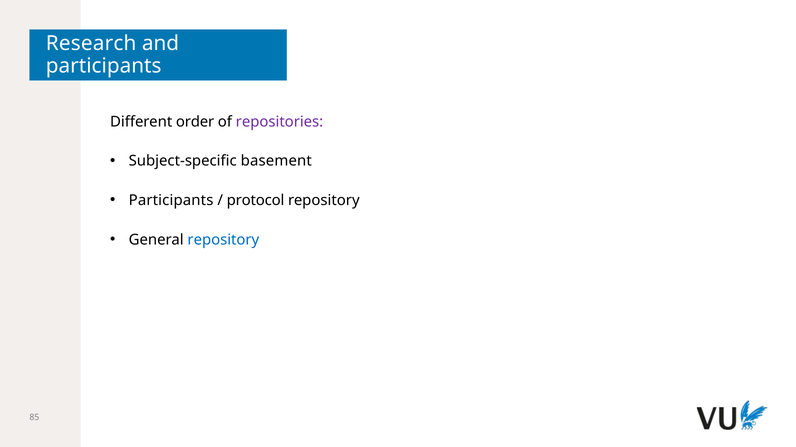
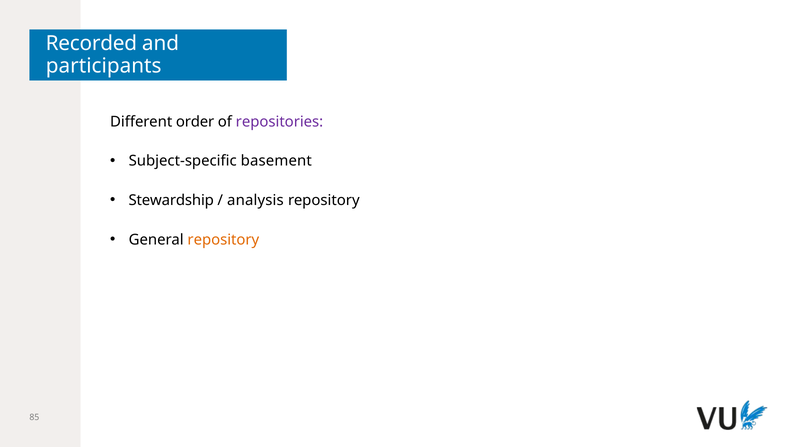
Research: Research -> Recorded
Participants at (171, 201): Participants -> Stewardship
protocol: protocol -> analysis
repository at (223, 240) colour: blue -> orange
